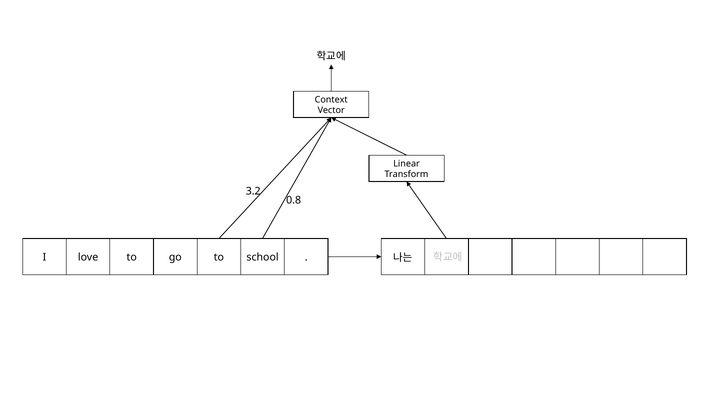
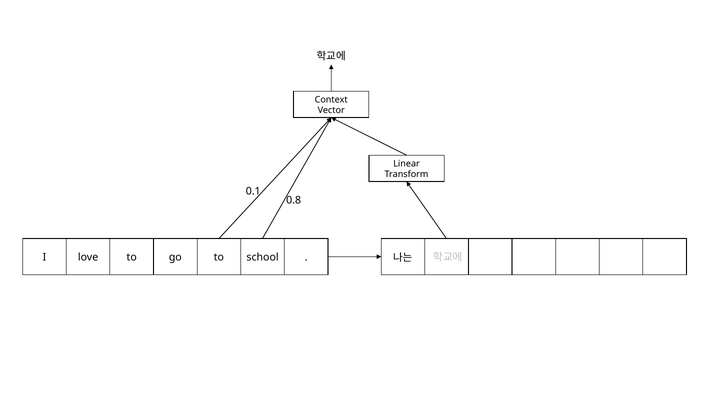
3.2: 3.2 -> 0.1
